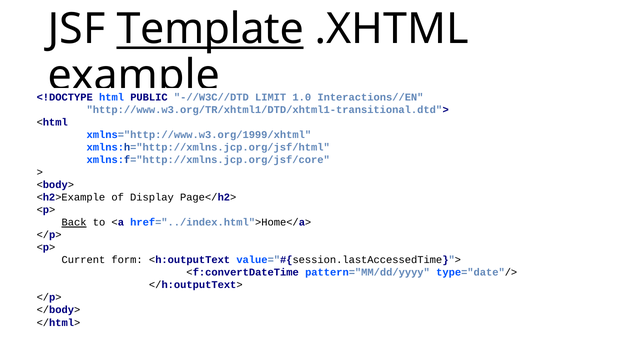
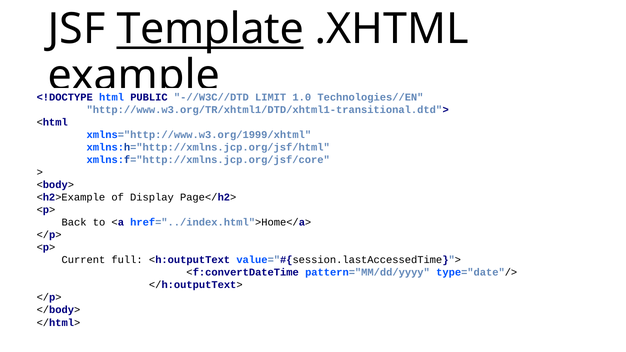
Interactions//EN: Interactions//EN -> Technologies//EN
Back underline: present -> none
form: form -> full
